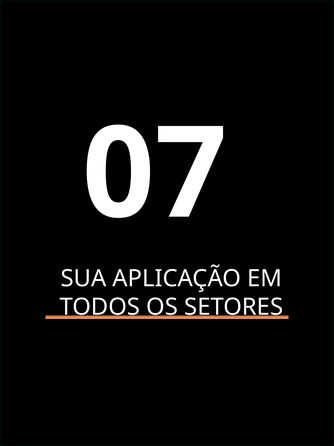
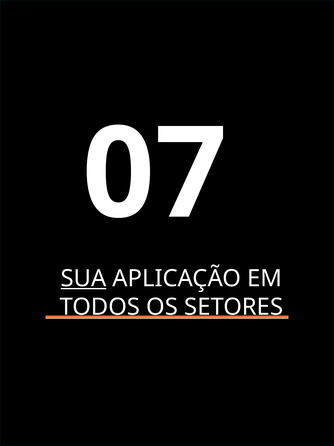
SUA underline: none -> present
